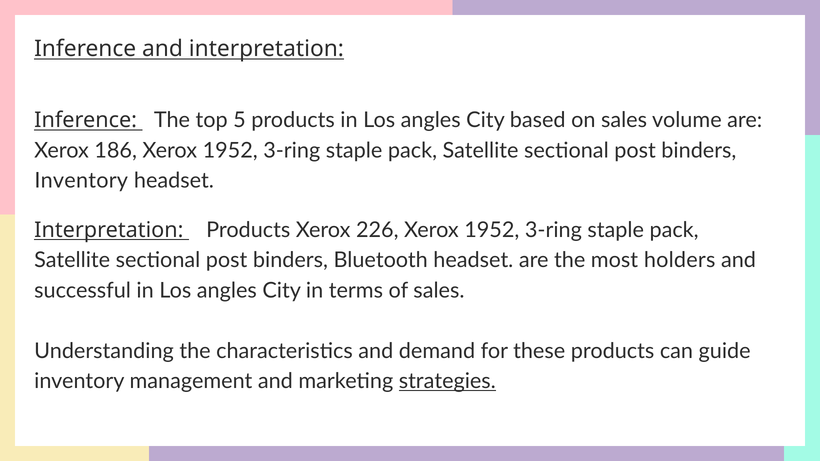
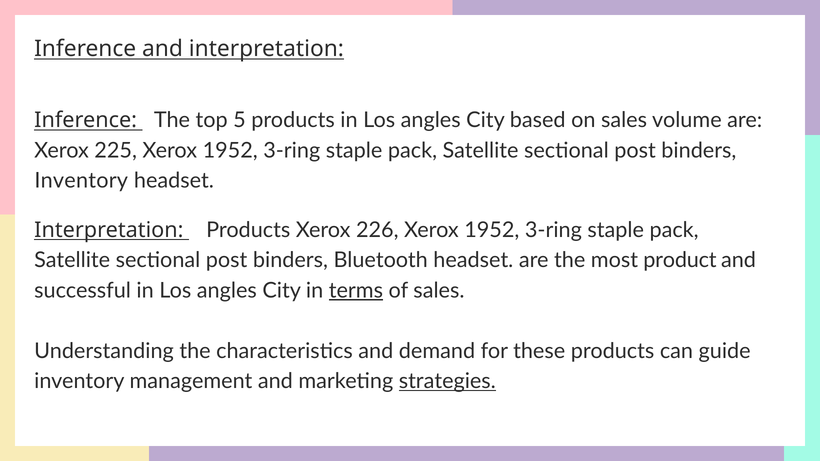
186: 186 -> 225
holders: holders -> product
terms underline: none -> present
